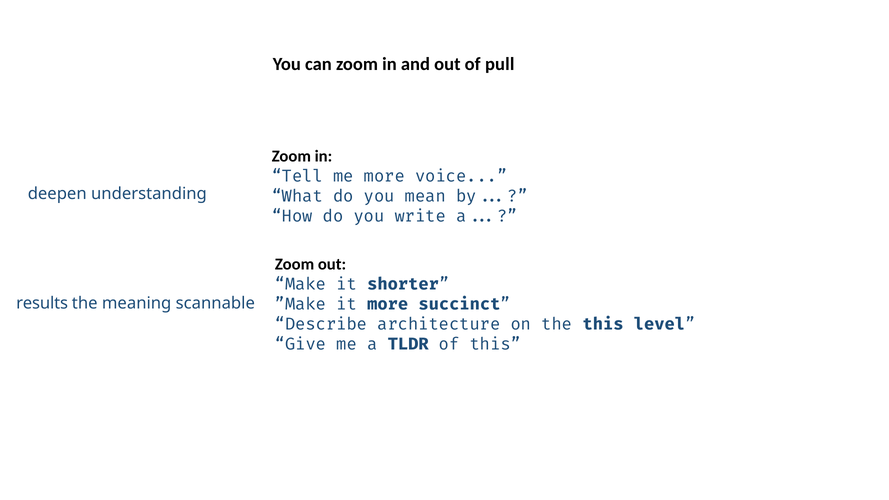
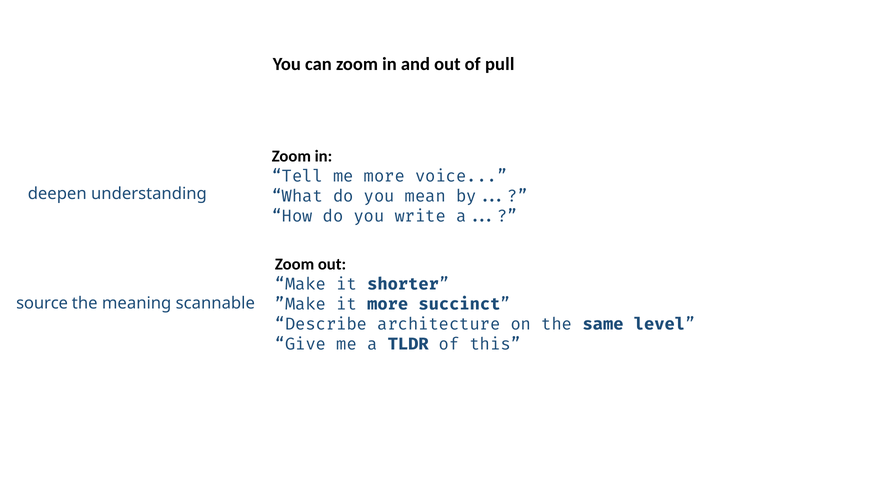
results: results -> source
the this: this -> same
